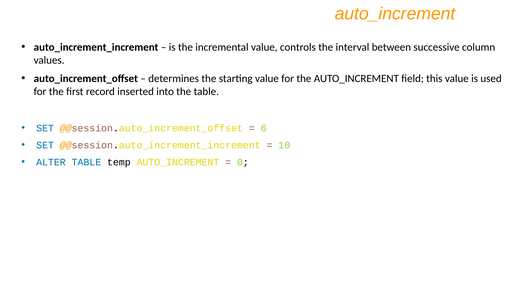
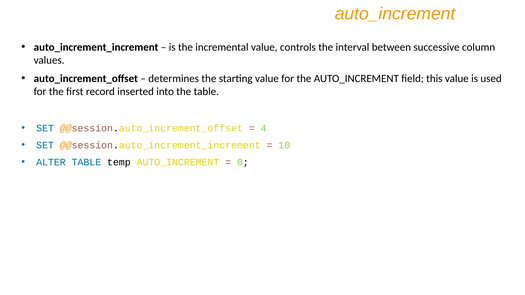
6: 6 -> 4
